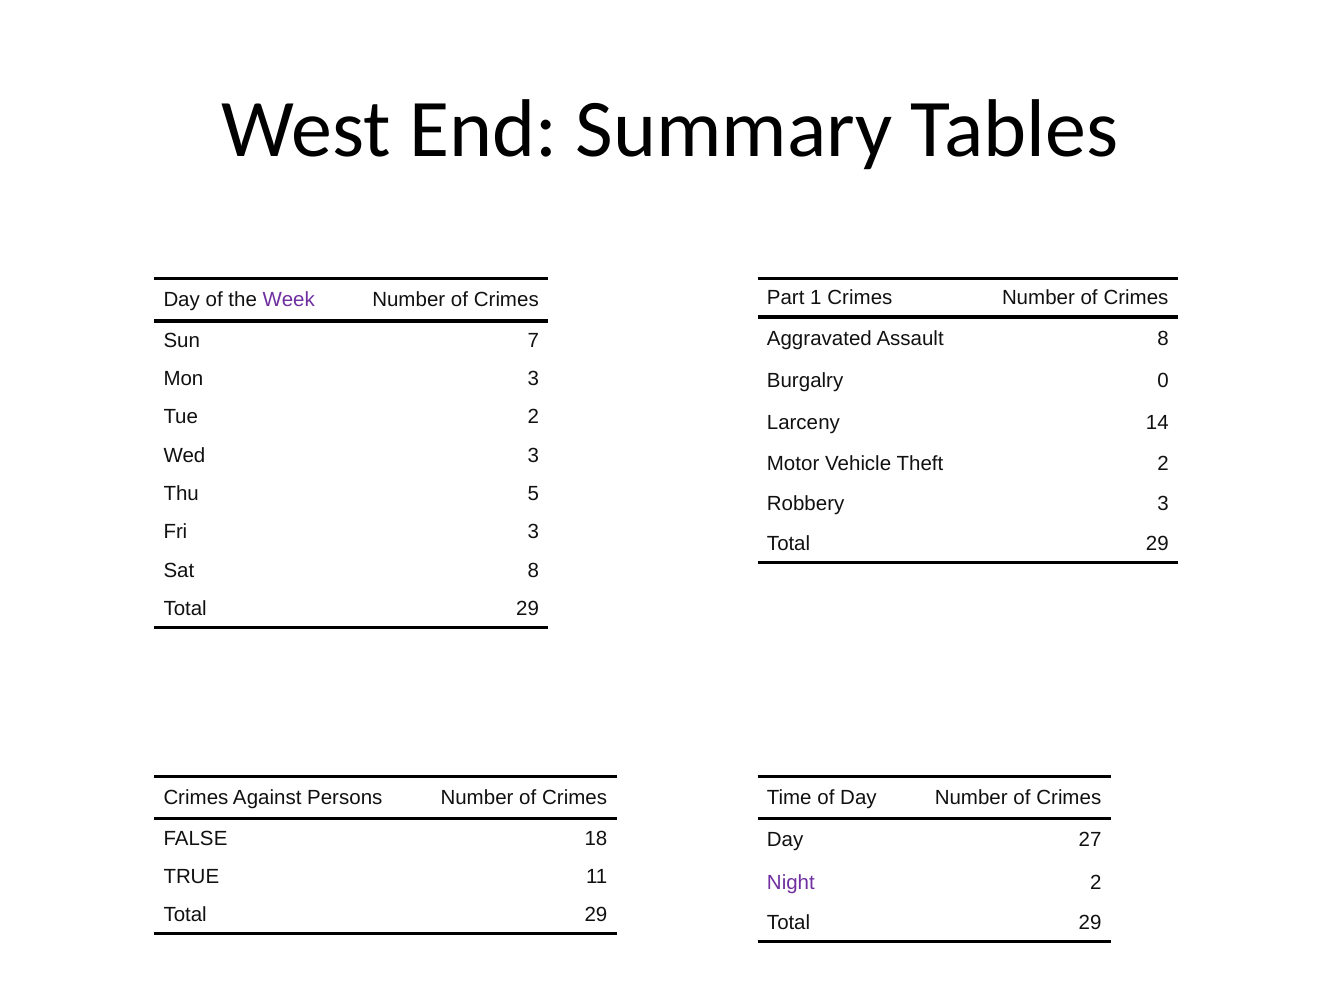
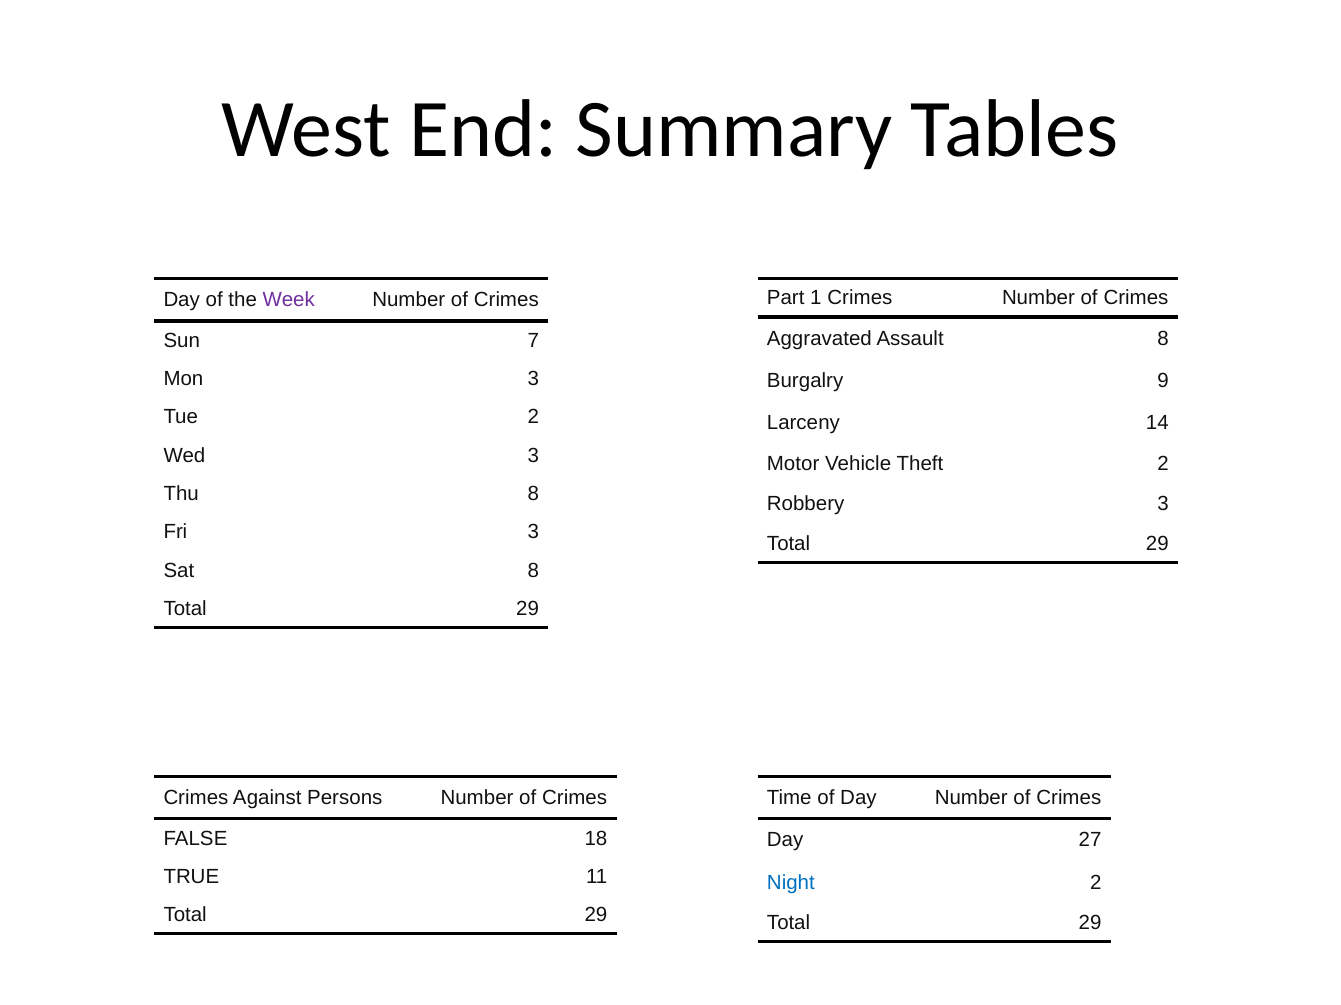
0: 0 -> 9
Thu 5: 5 -> 8
Night colour: purple -> blue
